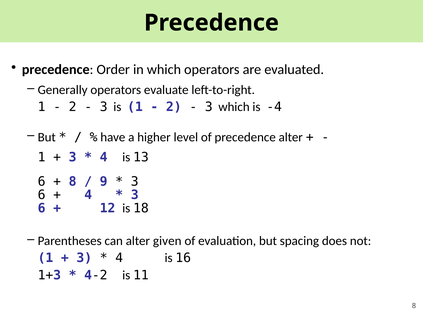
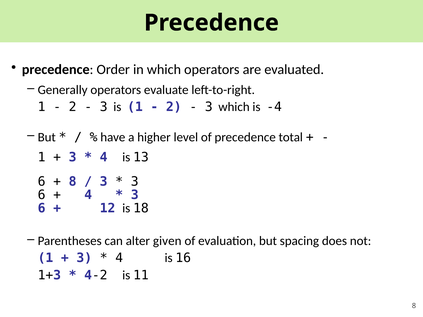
precedence alter: alter -> total
9 at (104, 182): 9 -> 3
